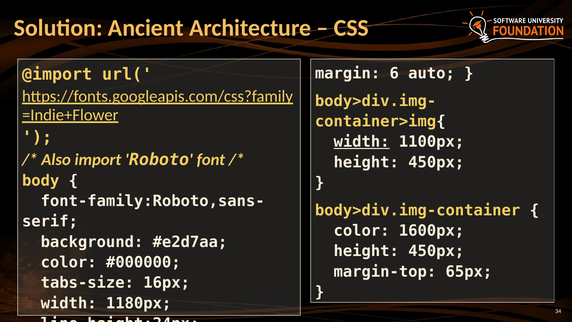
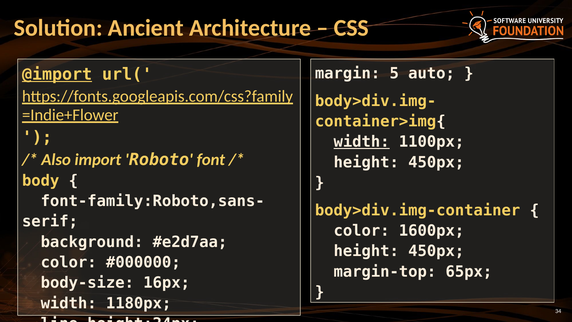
6: 6 -> 5
@import underline: none -> present
tabs-size: tabs-size -> body-size
